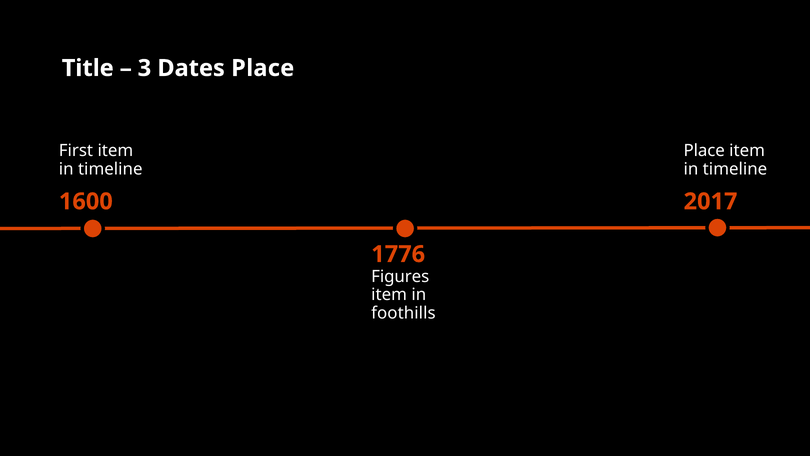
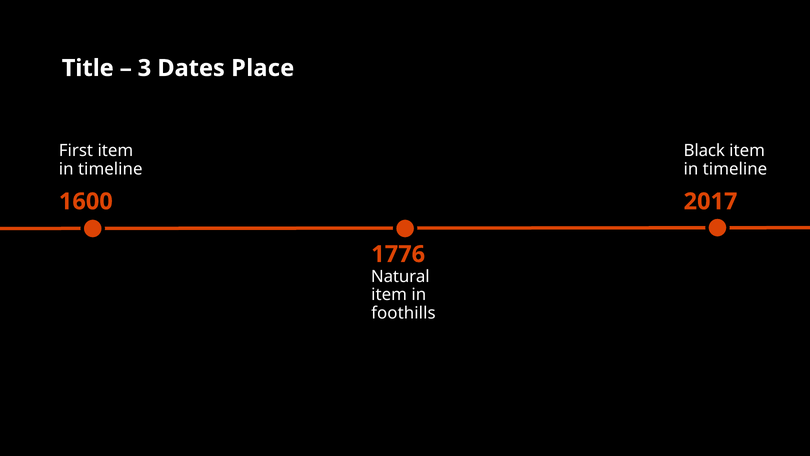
Place at (704, 151): Place -> Black
Figures: Figures -> Natural
